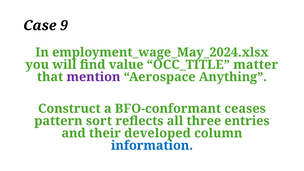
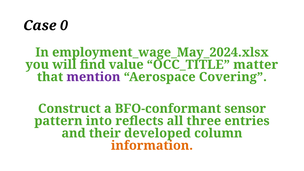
9: 9 -> 0
Anything: Anything -> Covering
ceases: ceases -> sensor
sort: sort -> into
information colour: blue -> orange
